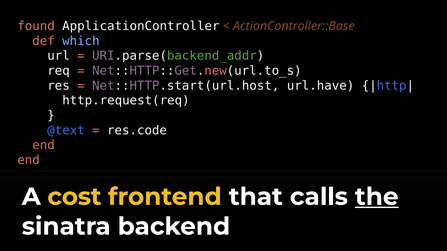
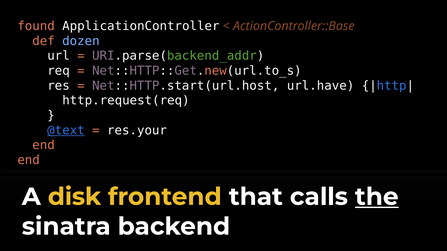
which: which -> dozen
@text underline: none -> present
res.code: res.code -> res.your
cost: cost -> disk
